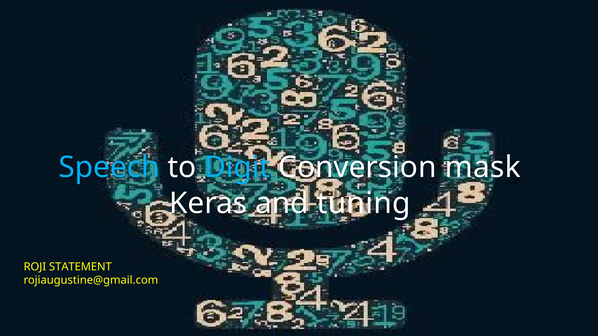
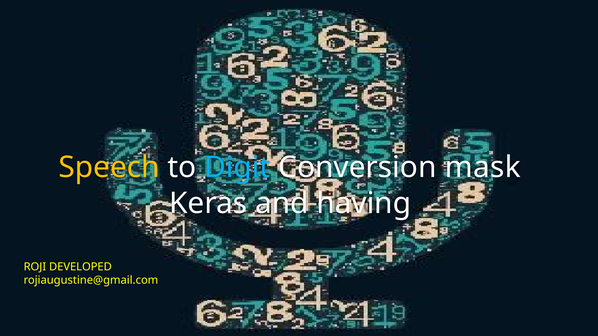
Speech colour: light blue -> yellow
tuning: tuning -> having
STATEMENT: STATEMENT -> DEVELOPED
